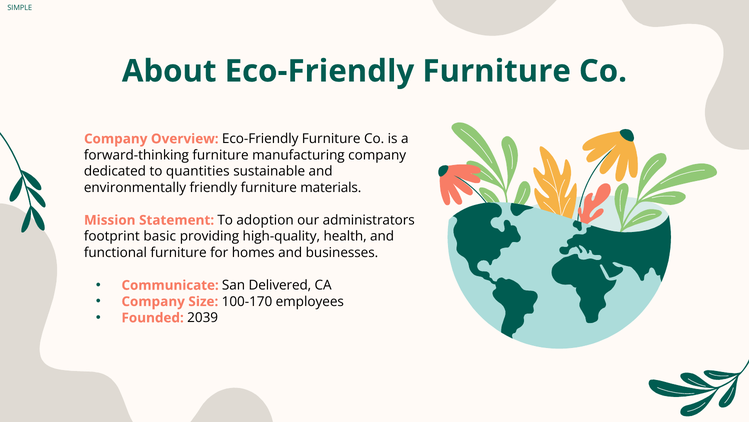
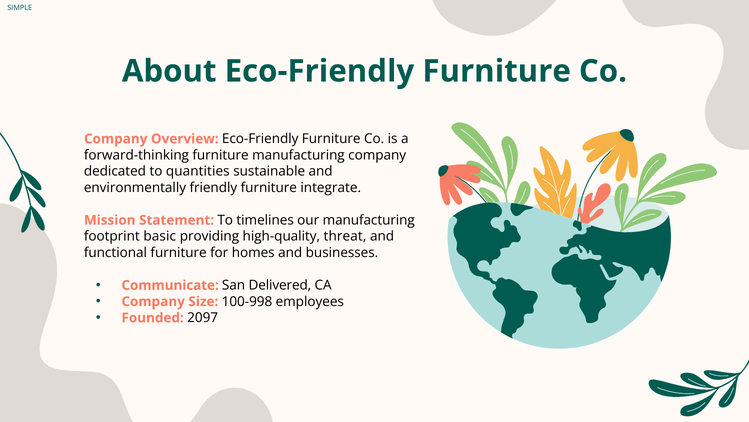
materials: materials -> integrate
adoption: adoption -> timelines
our administrators: administrators -> manufacturing
health: health -> threat
100-170: 100-170 -> 100-998
2039: 2039 -> 2097
